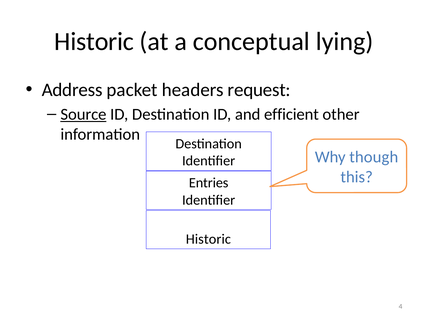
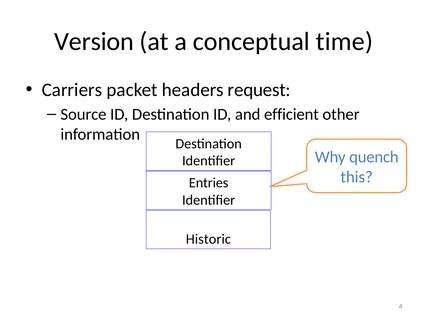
Historic at (94, 41): Historic -> Version
lying: lying -> time
Address: Address -> Carriers
Source underline: present -> none
though: though -> quench
